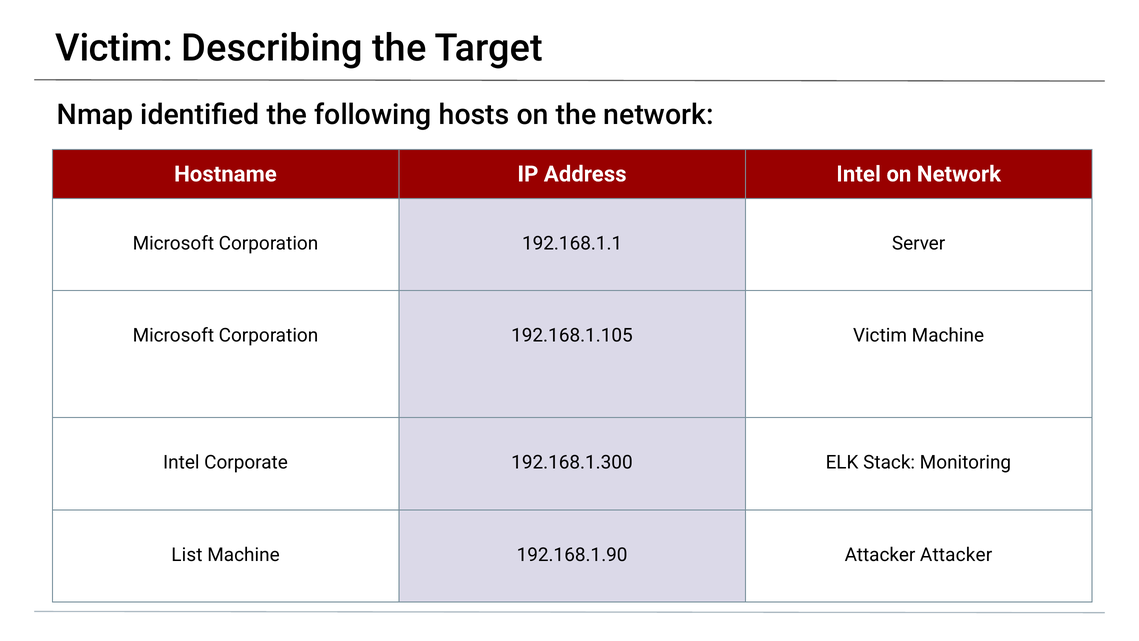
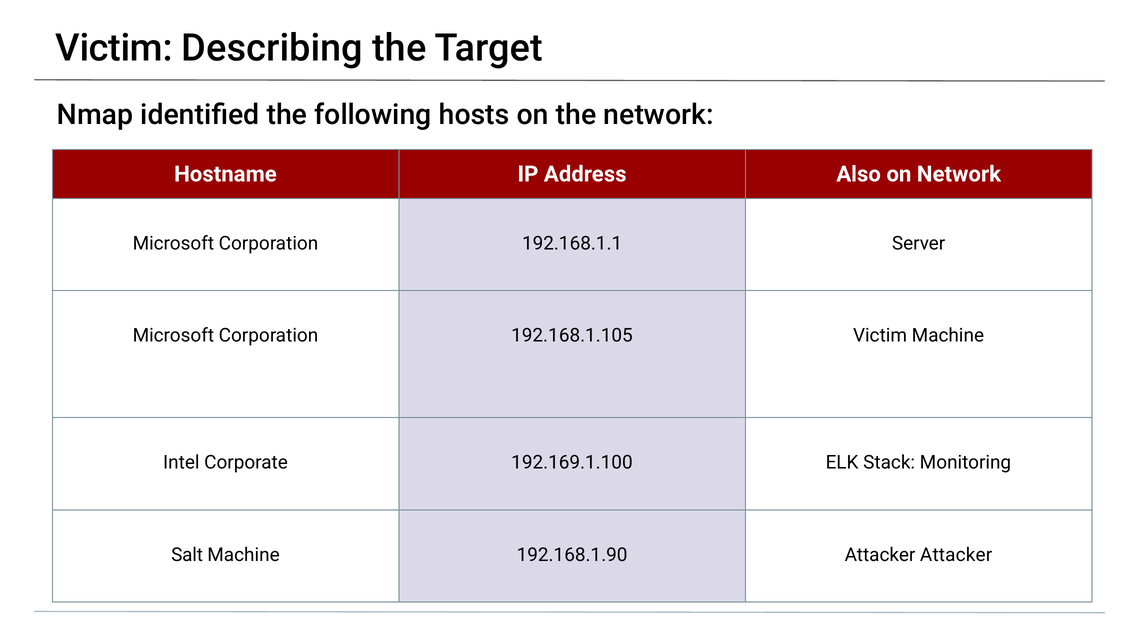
Address Intel: Intel -> Also
192.168.1.300: 192.168.1.300 -> 192.169.1.100
List: List -> Salt
